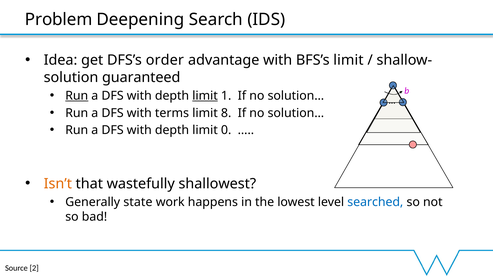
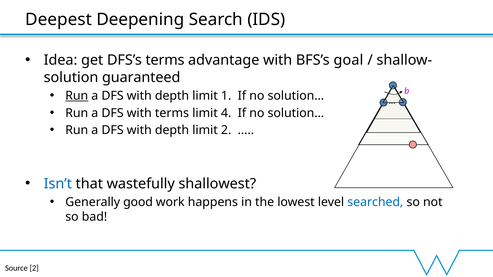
Problem: Problem -> Deepest
DFS’s order: order -> terms
BFS’s limit: limit -> goal
limit at (205, 96) underline: present -> none
8: 8 -> 4
limit 0: 0 -> 2
Isn’t colour: orange -> blue
state: state -> good
